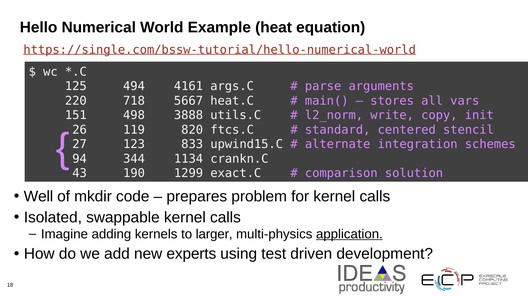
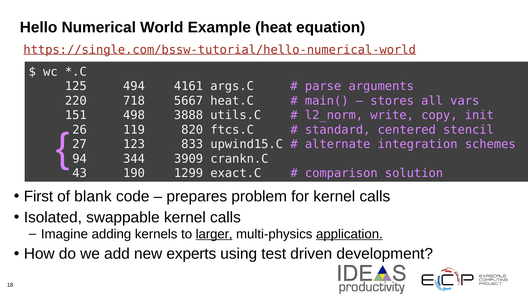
1134: 1134 -> 3909
Well: Well -> First
mkdir: mkdir -> blank
larger underline: none -> present
